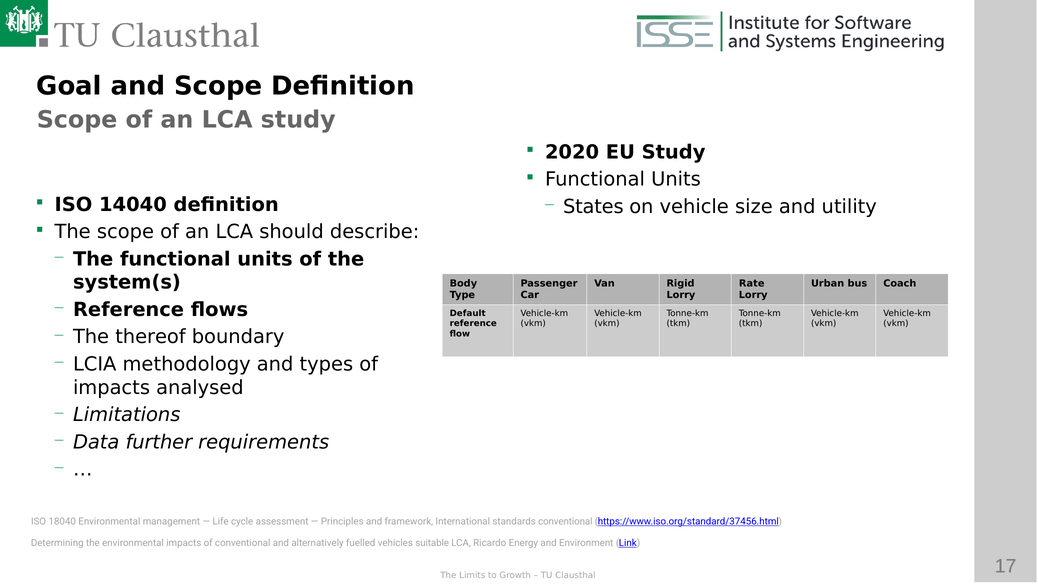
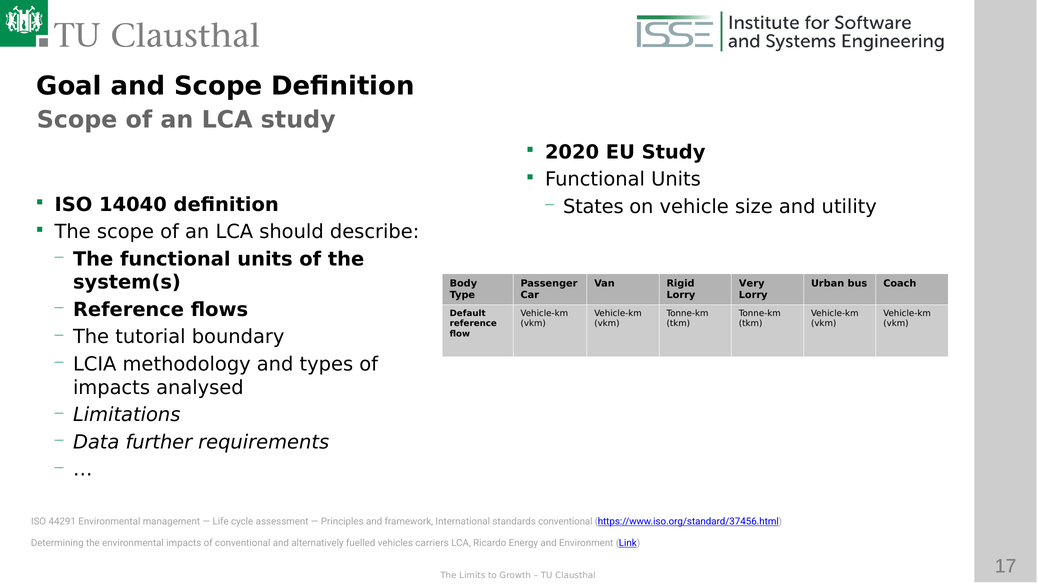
Rate: Rate -> Very
thereof: thereof -> tutorial
18040: 18040 -> 44291
suitable: suitable -> carriers
